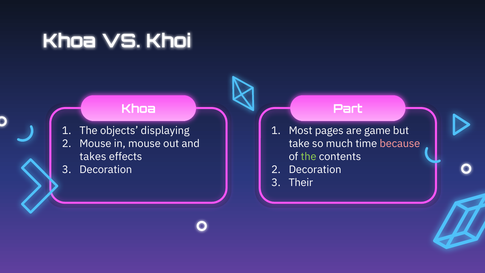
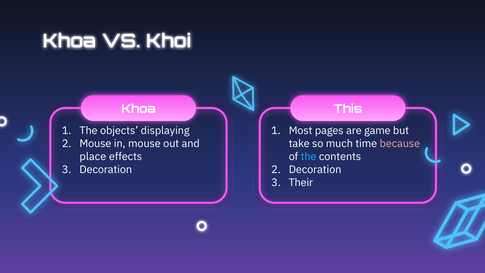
Part: Part -> This
takes: takes -> place
the at (309, 156) colour: light green -> light blue
